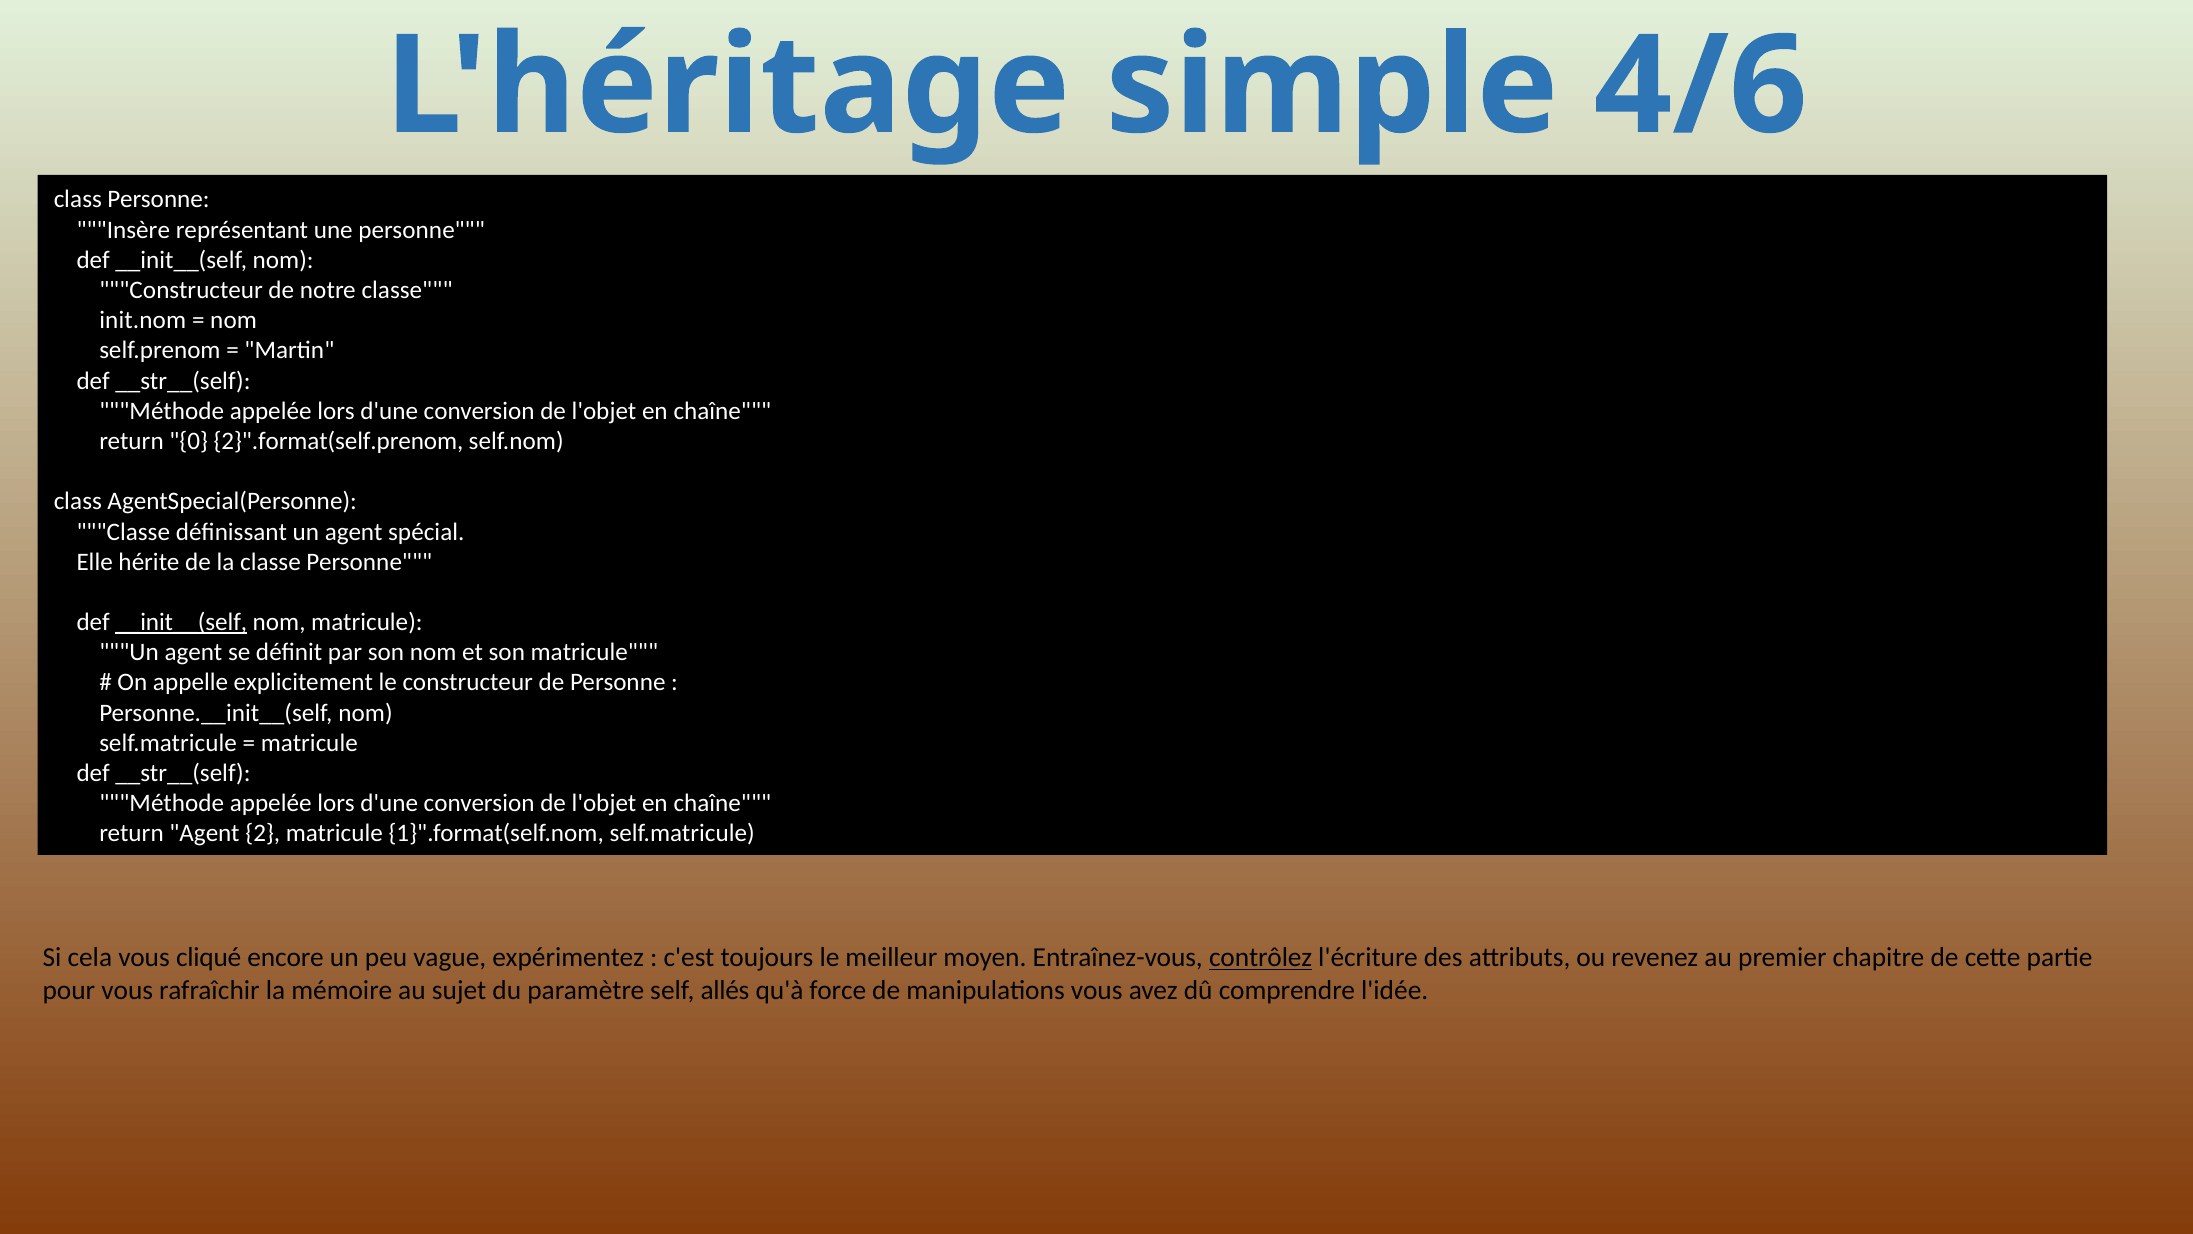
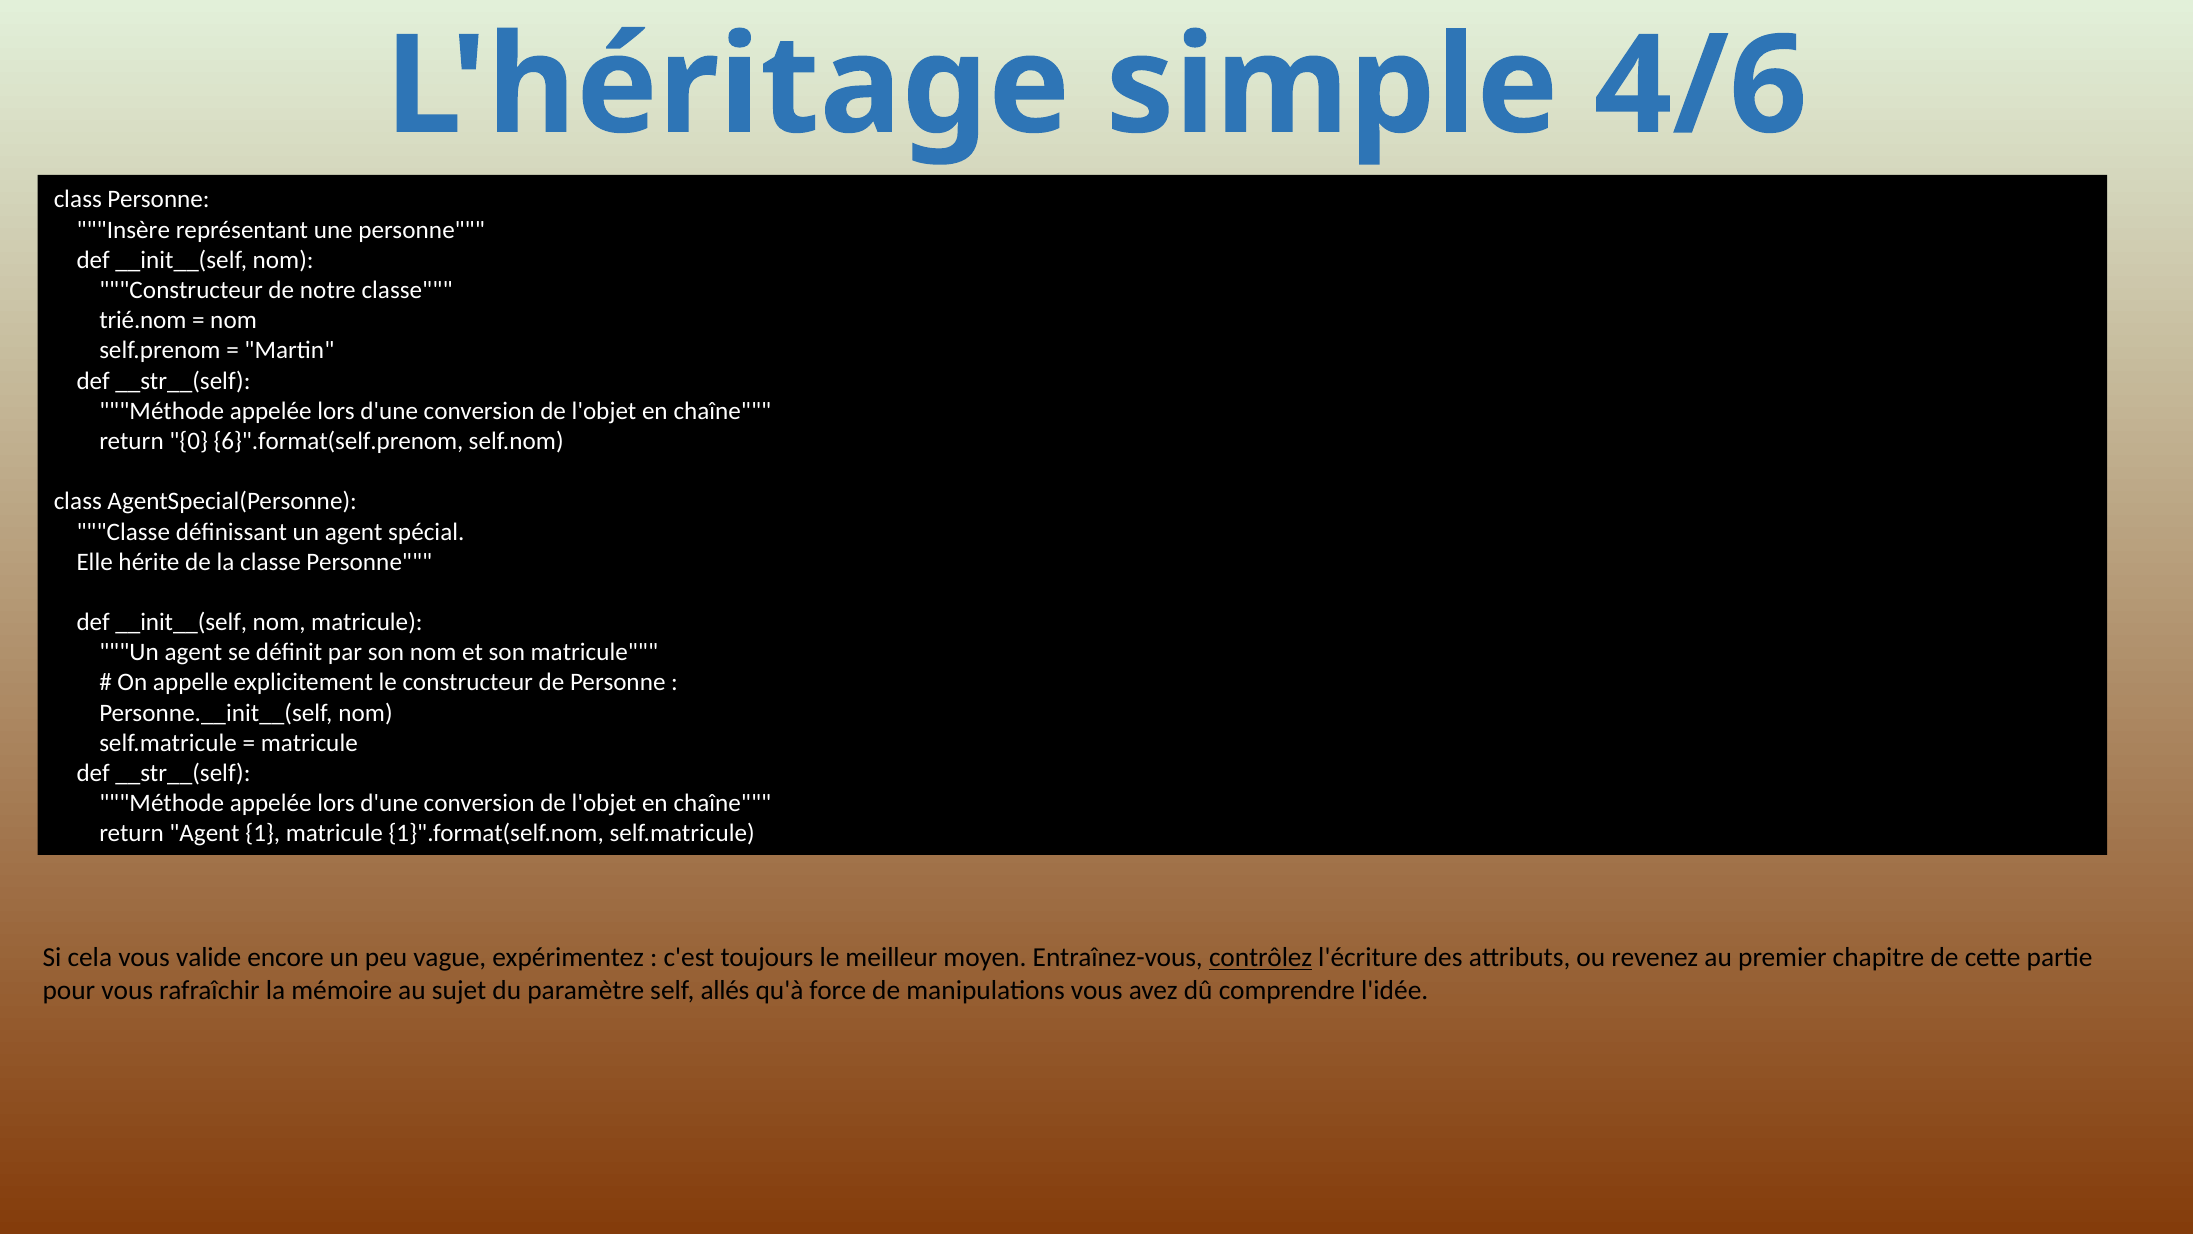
init.nom: init.nom -> trié.nom
2}".format(self.prenom: 2}".format(self.prenom -> 6}".format(self.prenom
__init__(self at (181, 622) underline: present -> none
2: 2 -> 1
cliqué: cliqué -> valide
